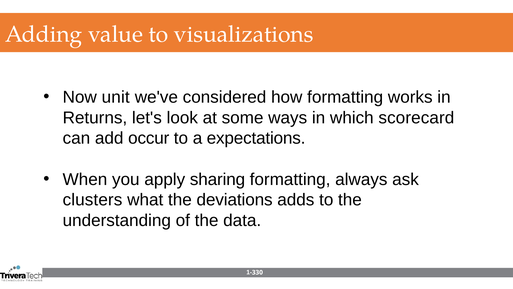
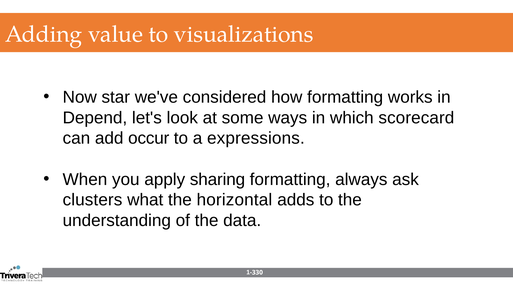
unit: unit -> star
Returns: Returns -> Depend
expectations: expectations -> expressions
deviations: deviations -> horizontal
